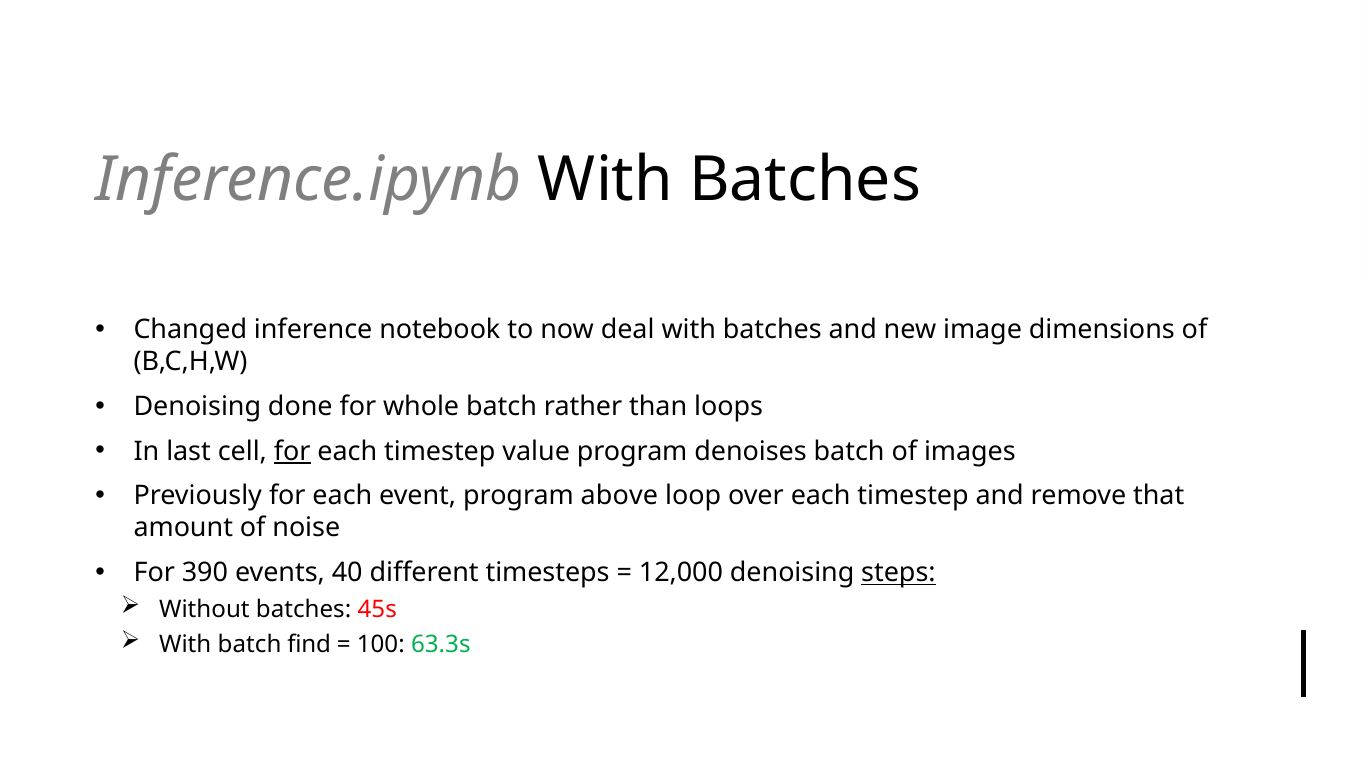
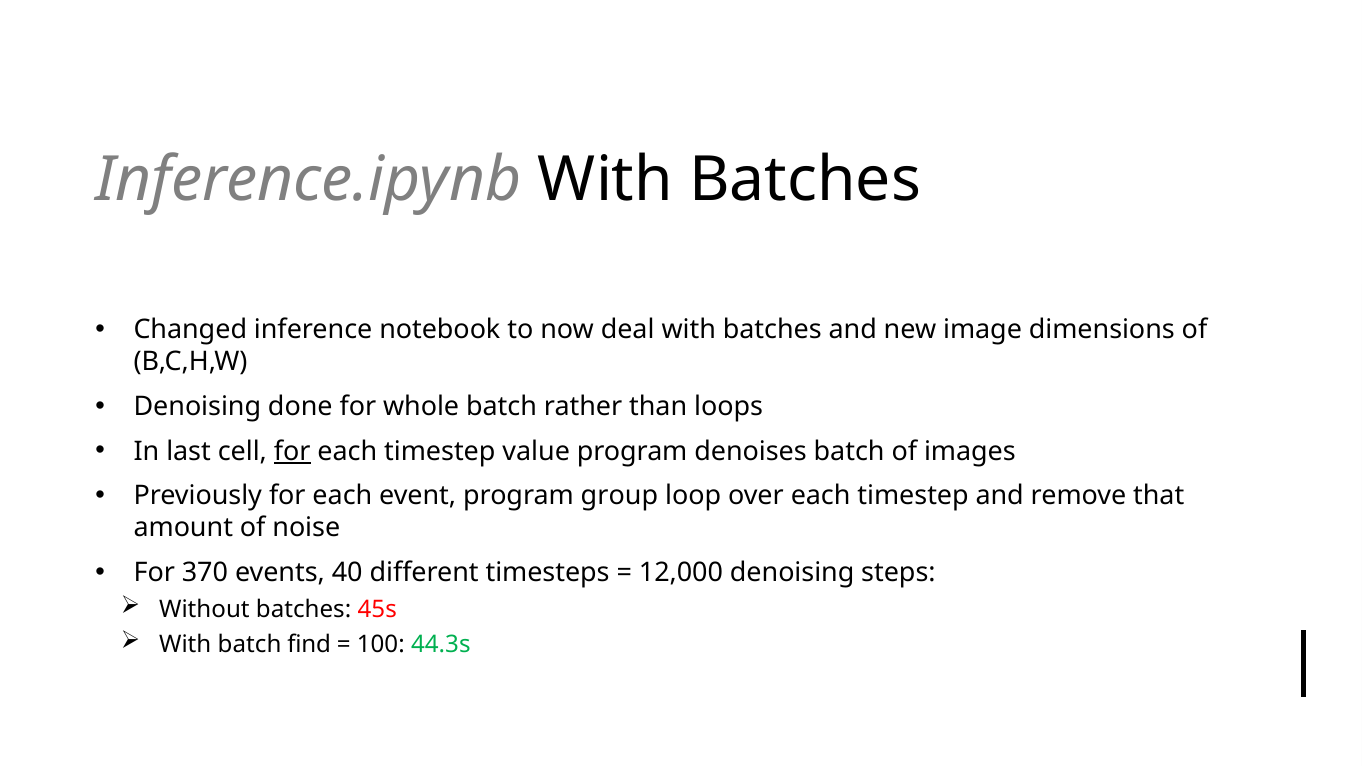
above: above -> group
390: 390 -> 370
steps underline: present -> none
63.3s: 63.3s -> 44.3s
